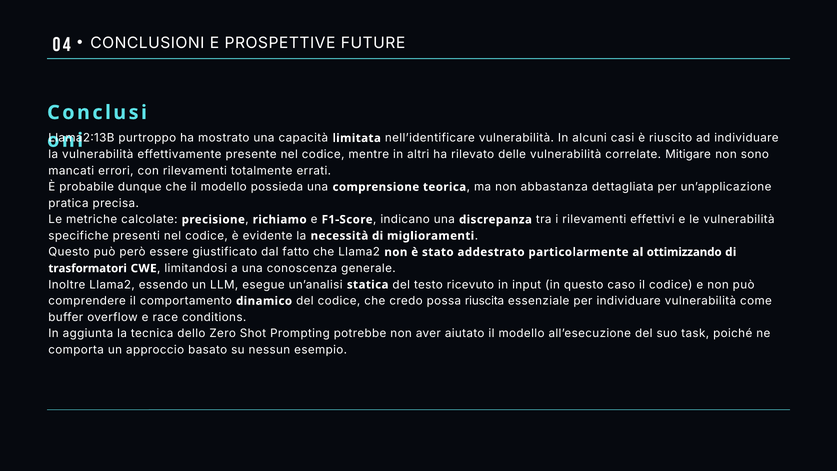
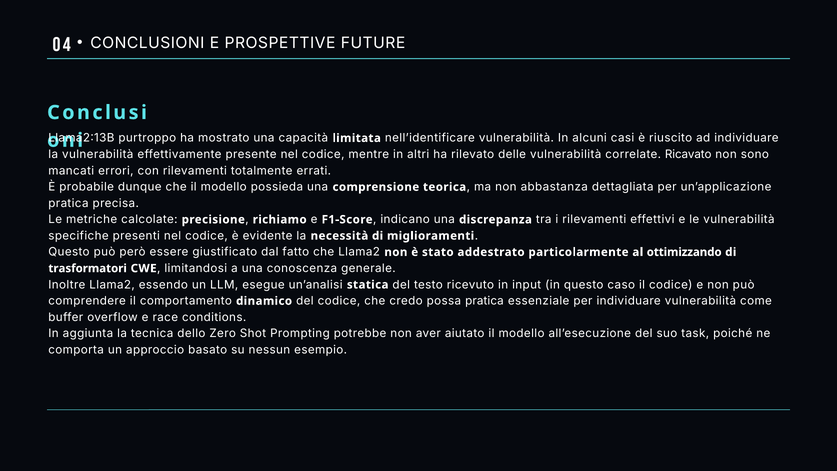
Mitigare: Mitigare -> Ricavato
possa riuscita: riuscita -> pratica
